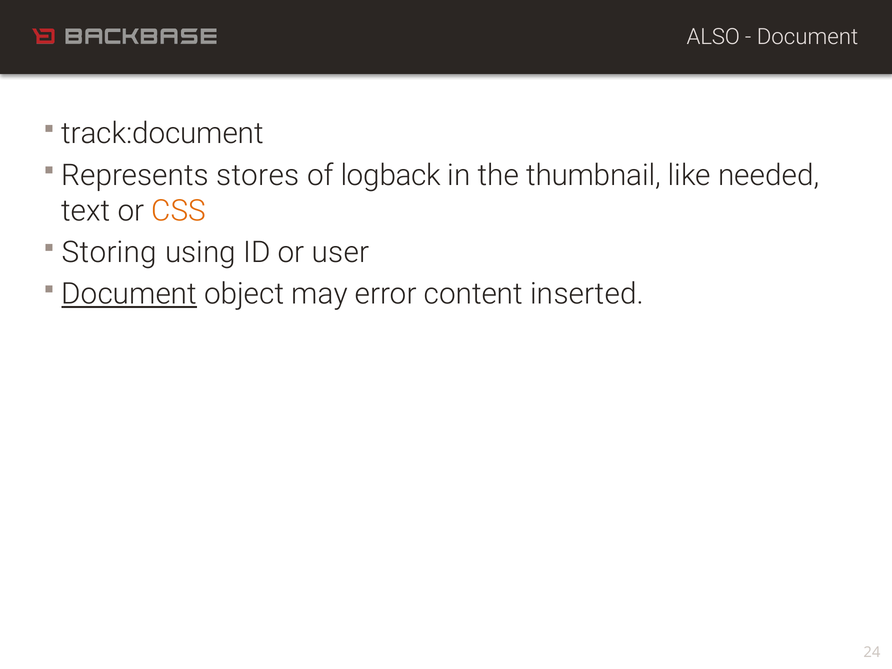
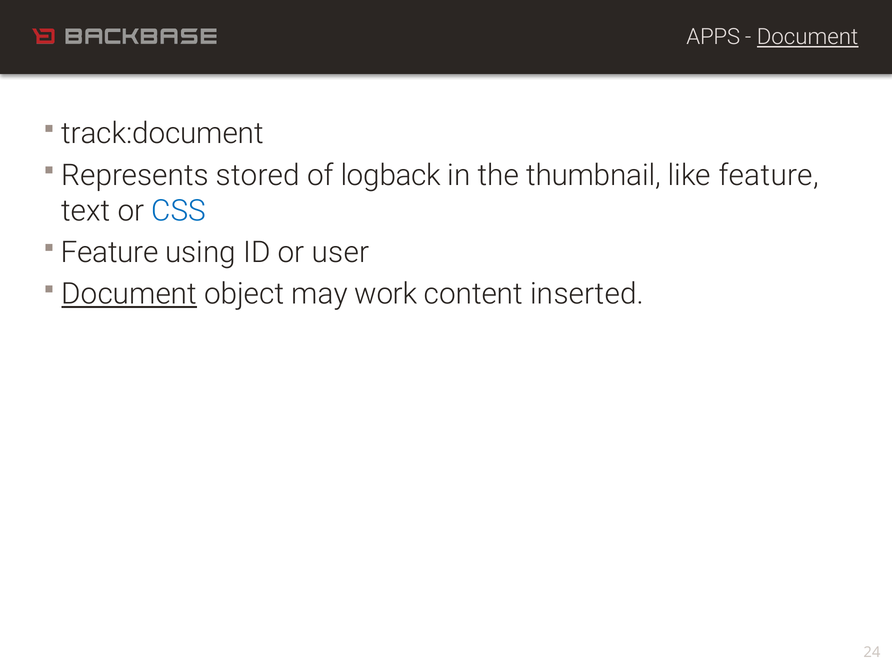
ALSO: ALSO -> APPS
Document at (808, 37) underline: none -> present
stores: stores -> stored
like needed: needed -> feature
CSS colour: orange -> blue
Storing at (109, 253): Storing -> Feature
error: error -> work
